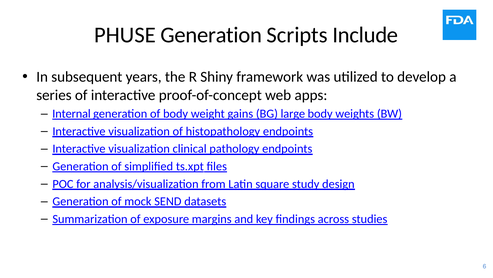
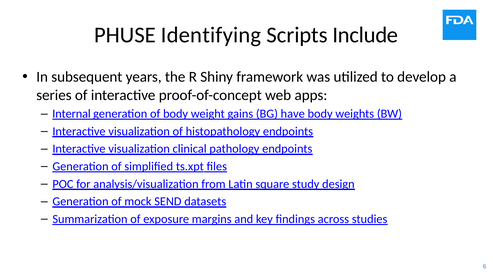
PHUSE Generation: Generation -> Identifying
large: large -> have
